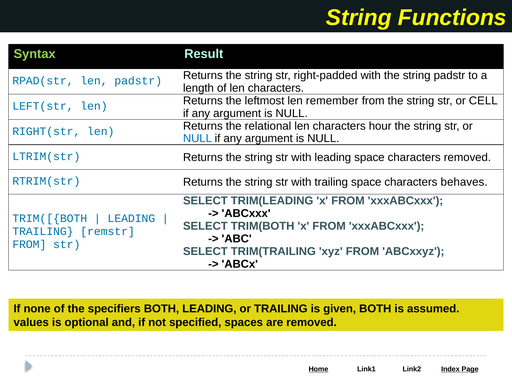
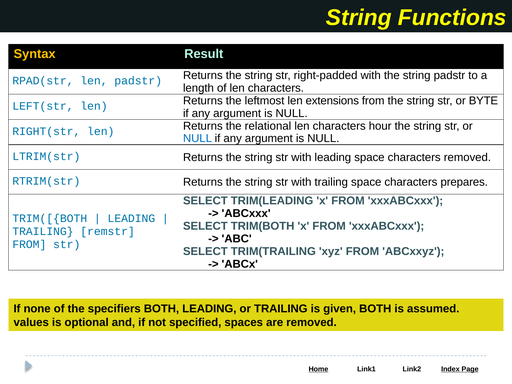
Syntax colour: light green -> yellow
remember: remember -> extensions
CELL: CELL -> BYTE
behaves: behaves -> prepares
